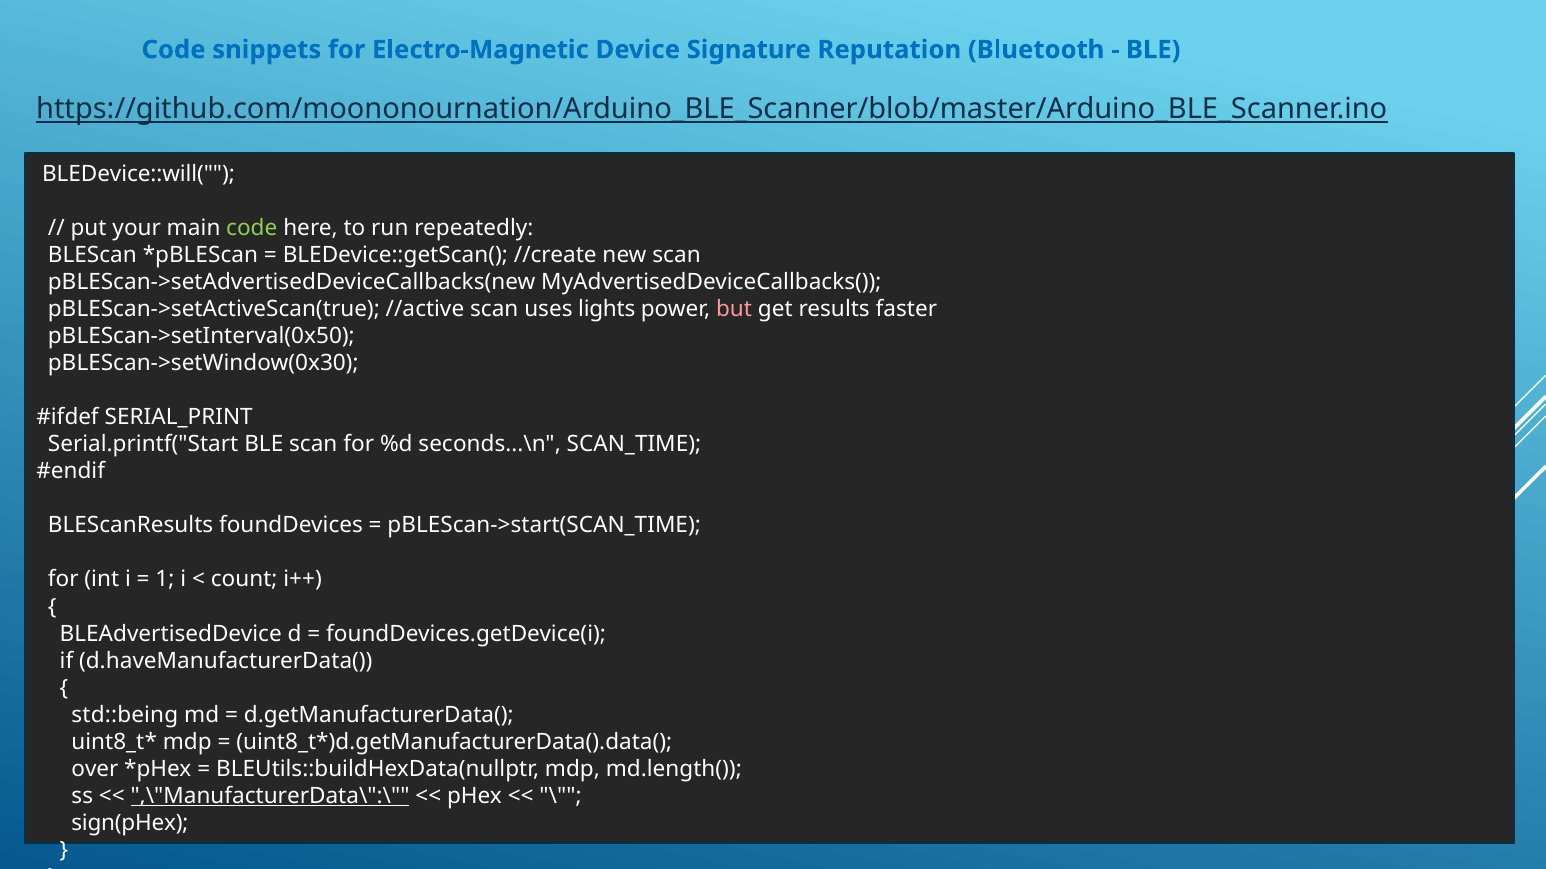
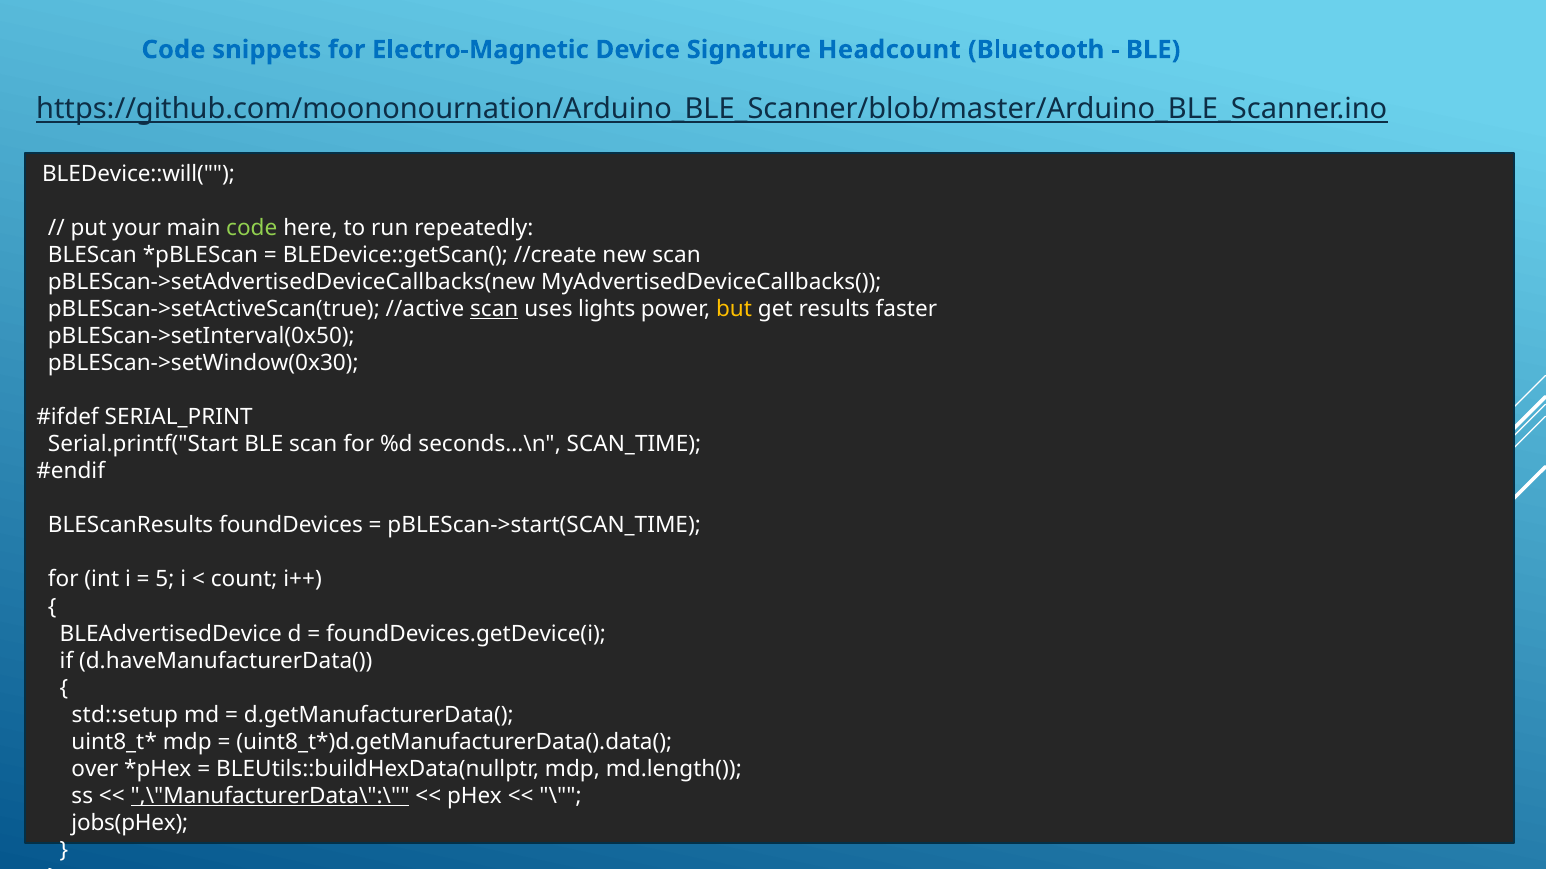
Reputation: Reputation -> Headcount
scan at (494, 309) underline: none -> present
but colour: pink -> yellow
1: 1 -> 5
std::being: std::being -> std::setup
sign(pHex: sign(pHex -> jobs(pHex
